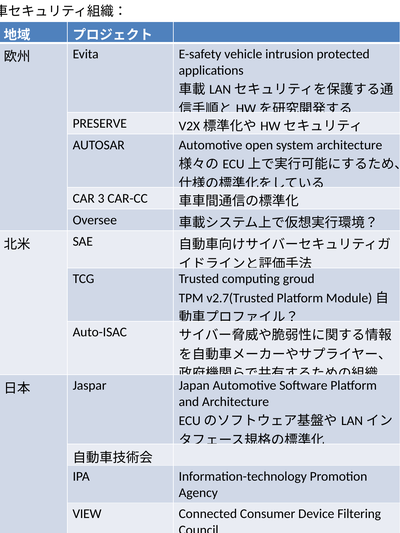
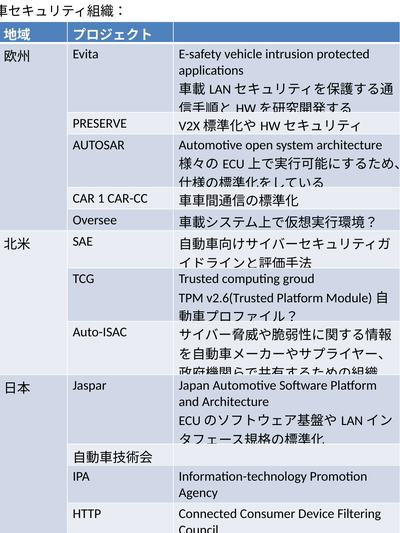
3: 3 -> 1
v2.7(Trusted: v2.7(Trusted -> v2.6(Trusted
VIEW: VIEW -> HTTP
